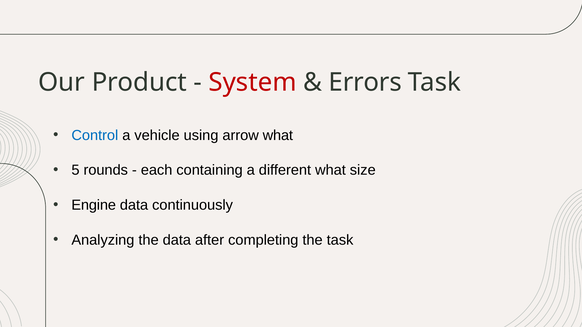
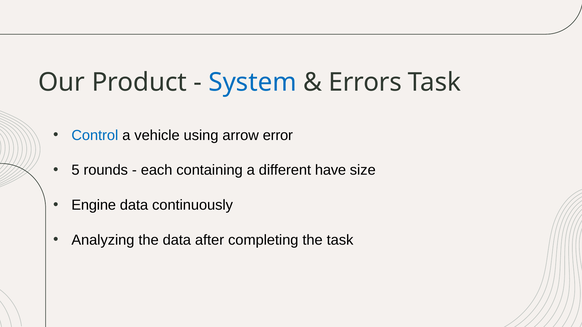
System colour: red -> blue
arrow what: what -> error
different what: what -> have
